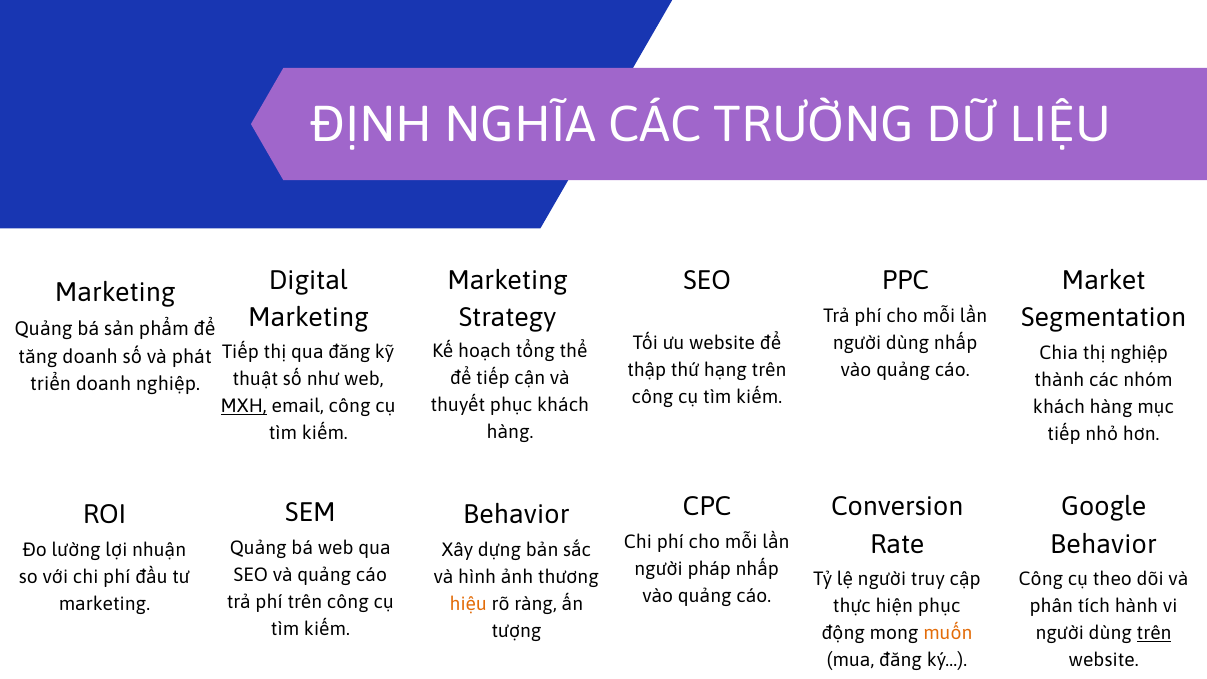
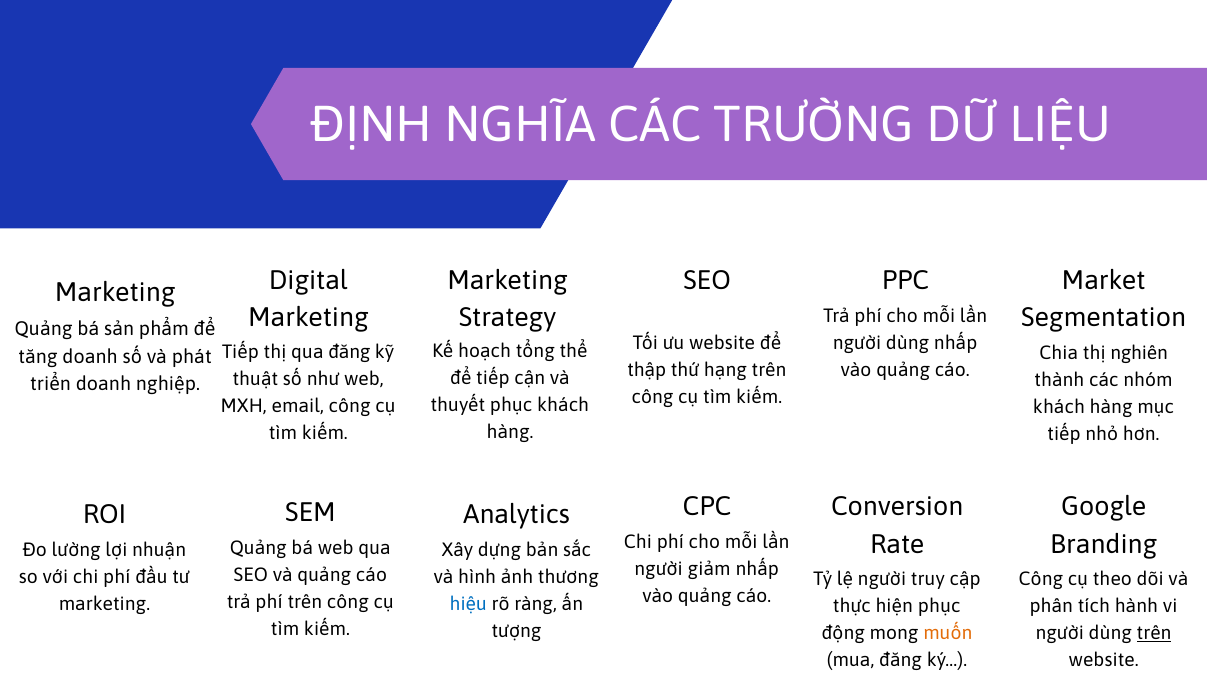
thị nghiệp: nghiệp -> nghiên
MXH underline: present -> none
Behavior at (516, 515): Behavior -> Analytics
Behavior at (1104, 545): Behavior -> Branding
pháp: pháp -> giảm
hiệu colour: orange -> blue
